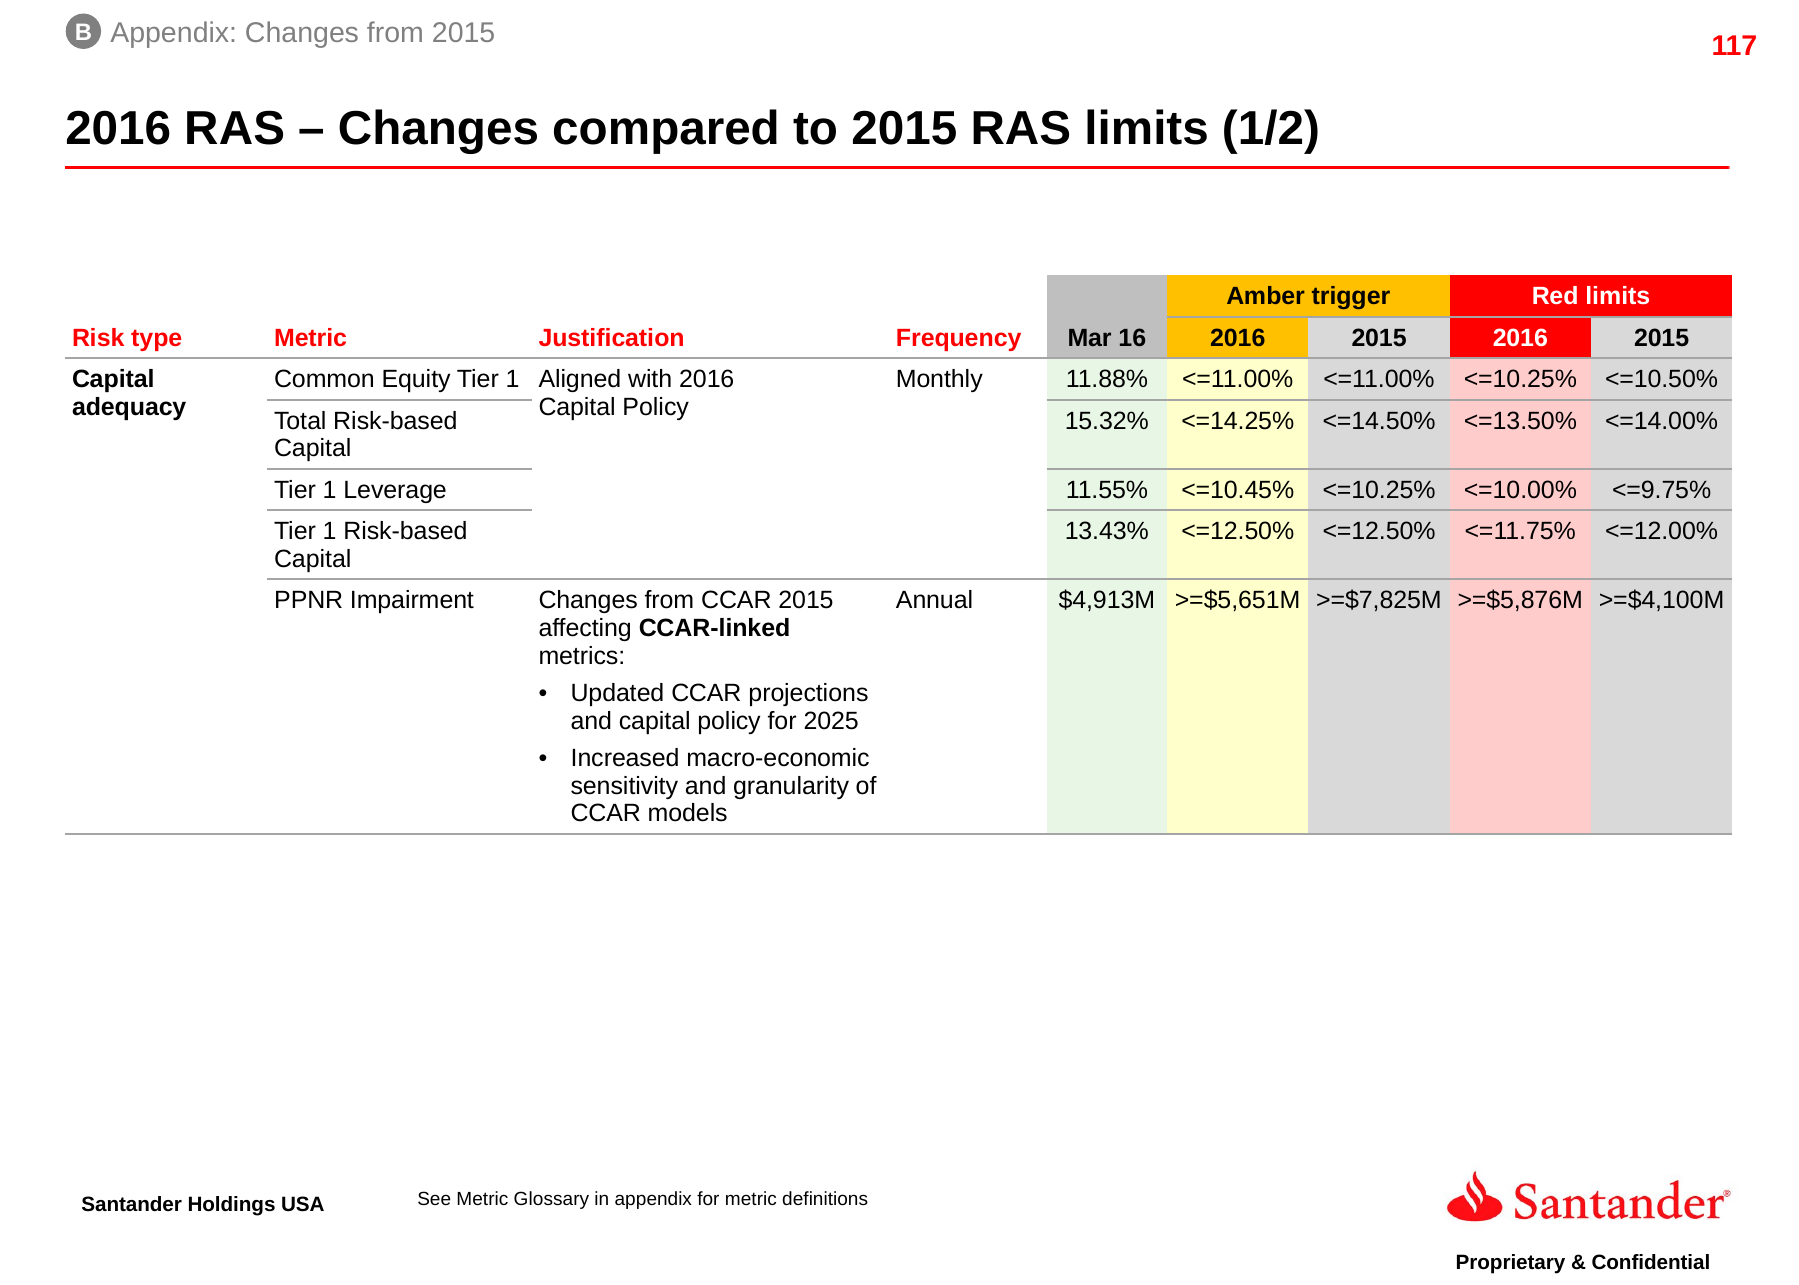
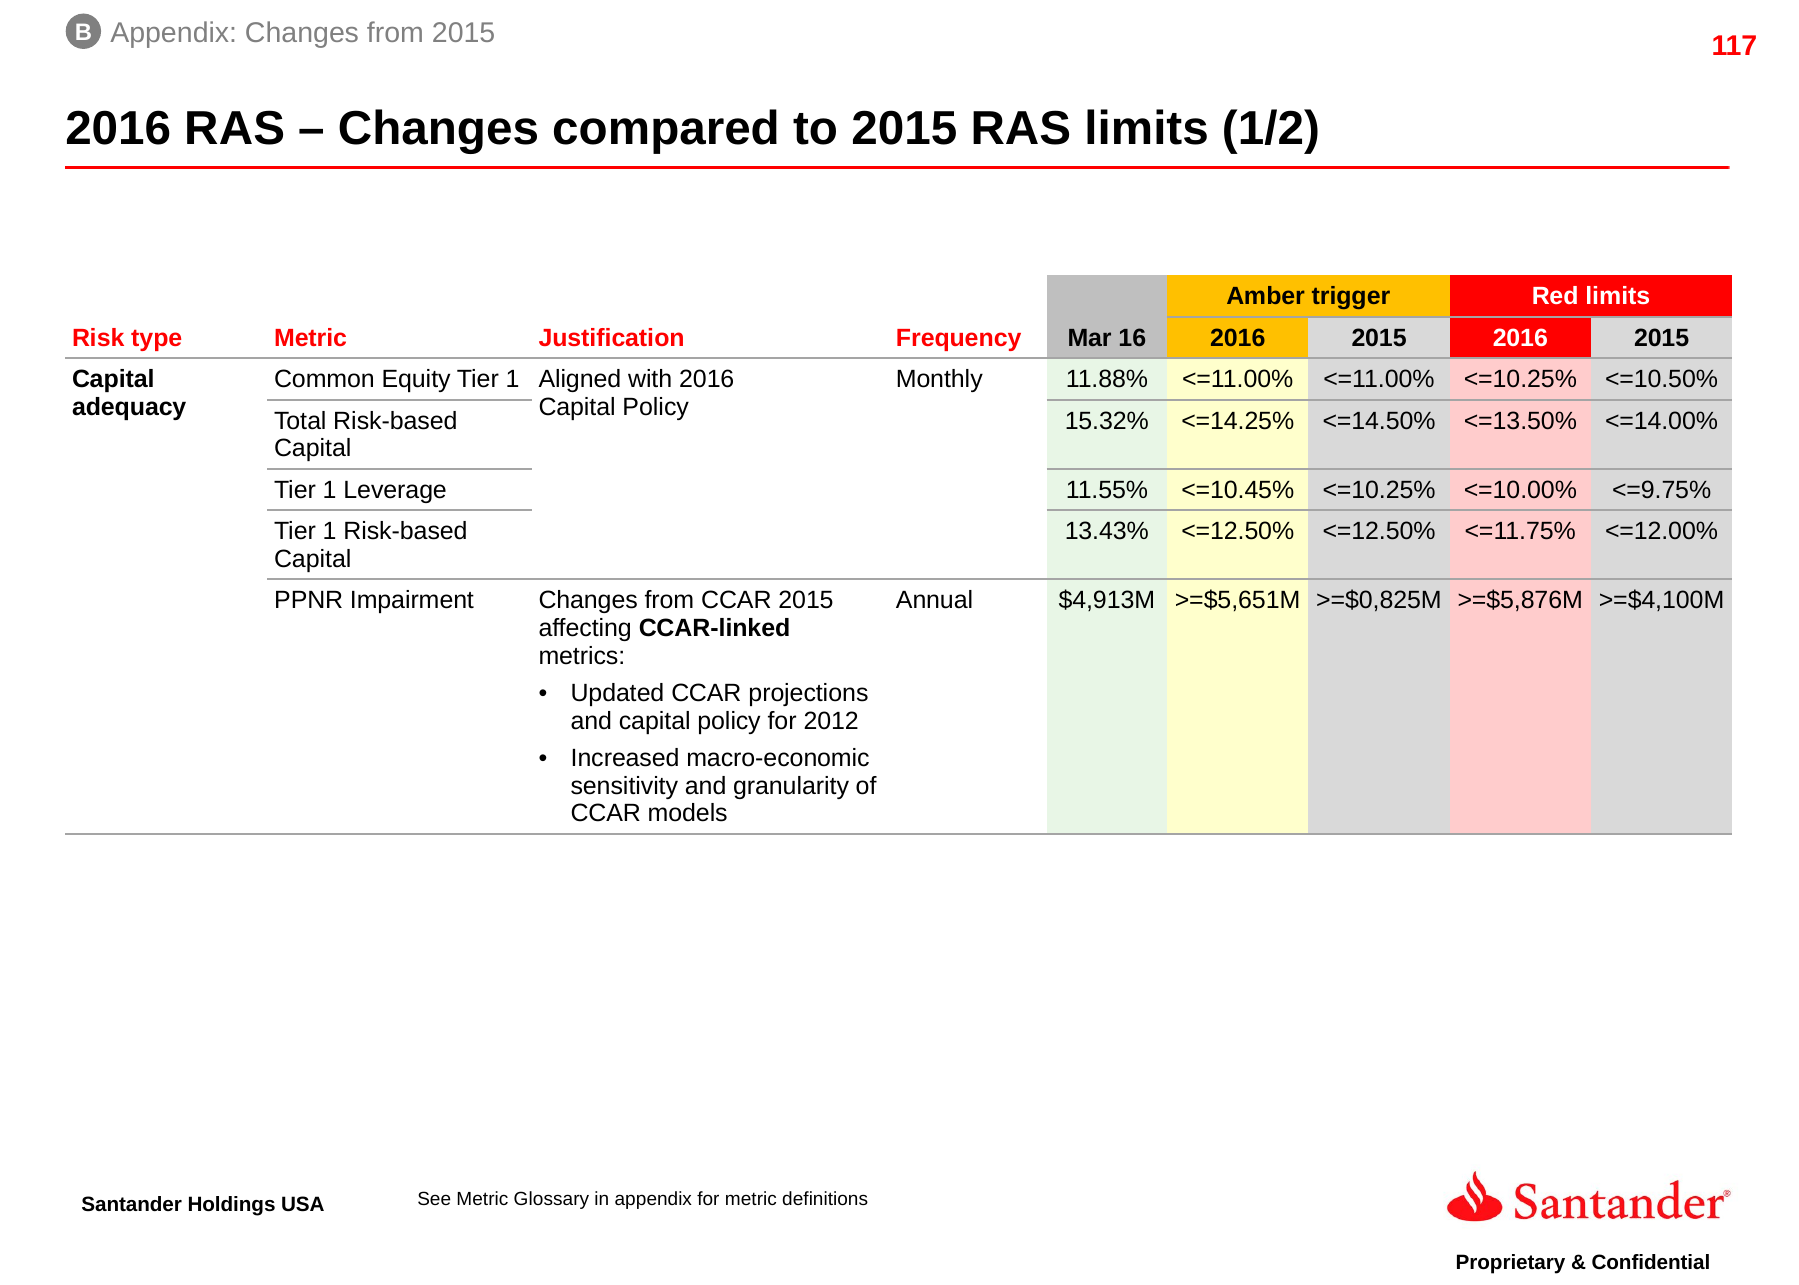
>=$7,825M: >=$7,825M -> >=$0,825M
2025: 2025 -> 2012
